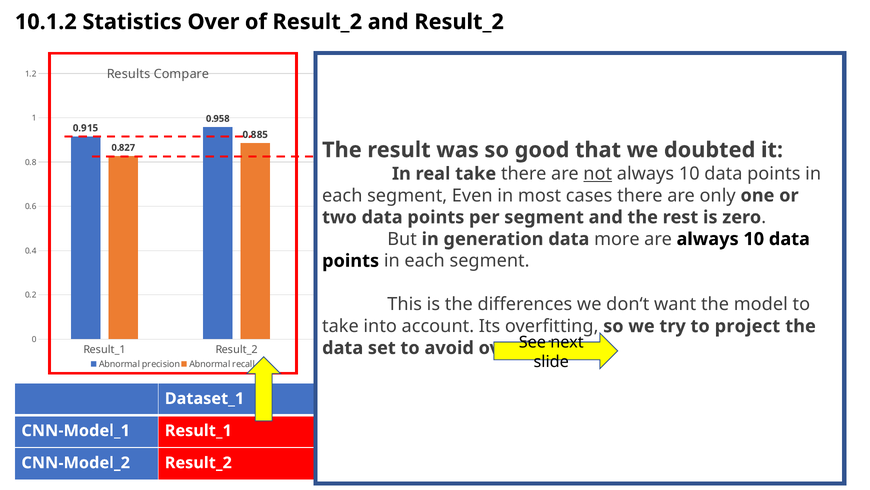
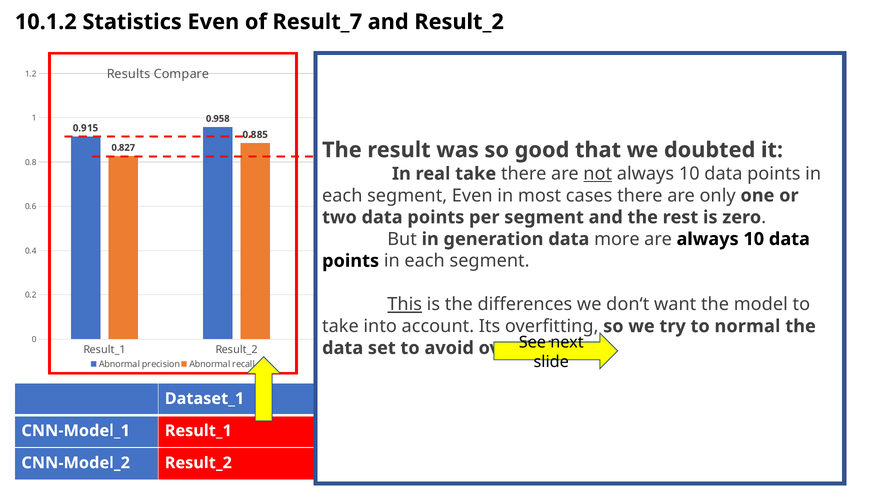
Statistics Over: Over -> Even
of Result_2: Result_2 -> Result_7
This underline: none -> present
project: project -> normal
